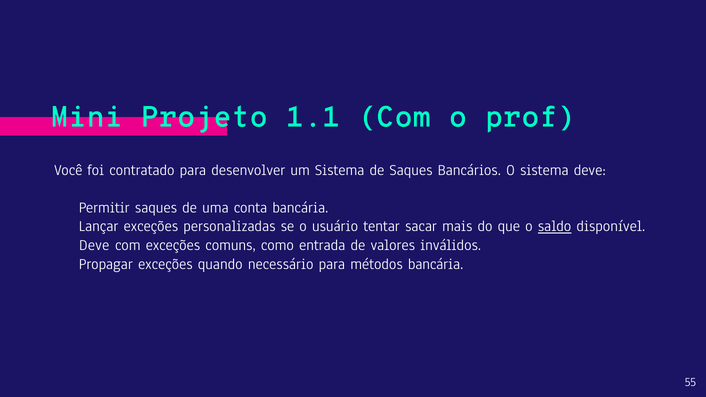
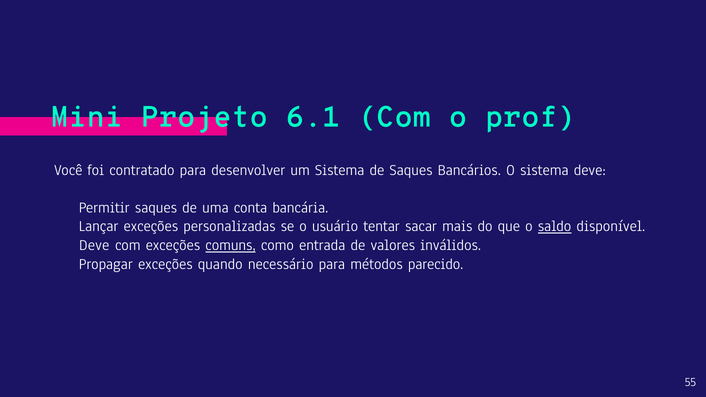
1.1: 1.1 -> 6.1
comuns underline: none -> present
métodos bancária: bancária -> parecido
